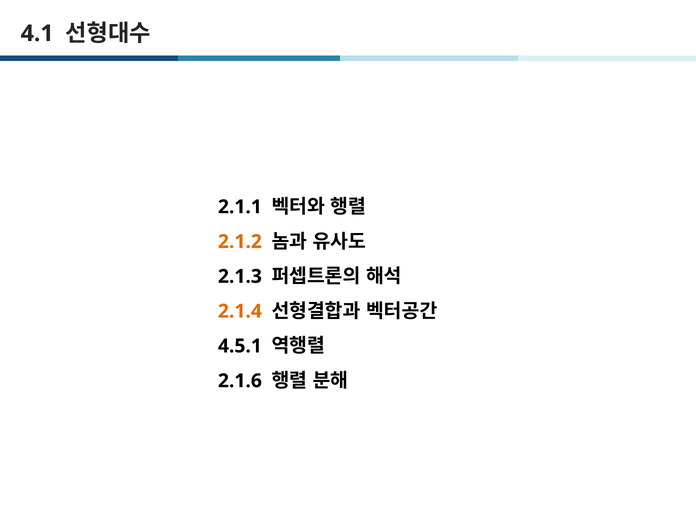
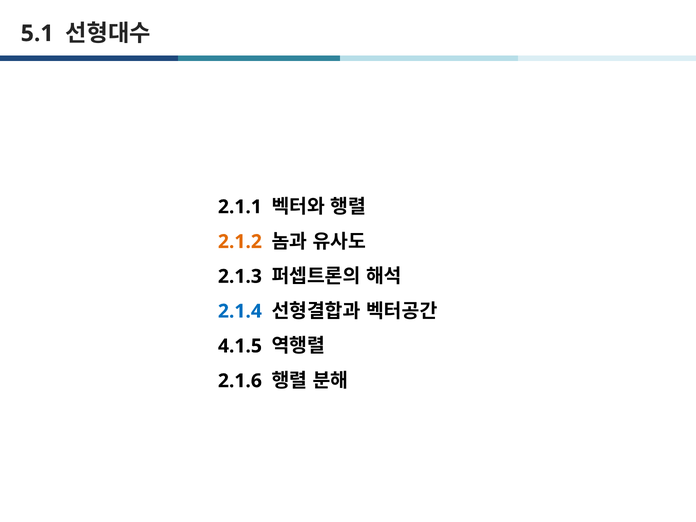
4.1: 4.1 -> 5.1
2.1.4 colour: orange -> blue
4.5.1: 4.5.1 -> 4.1.5
